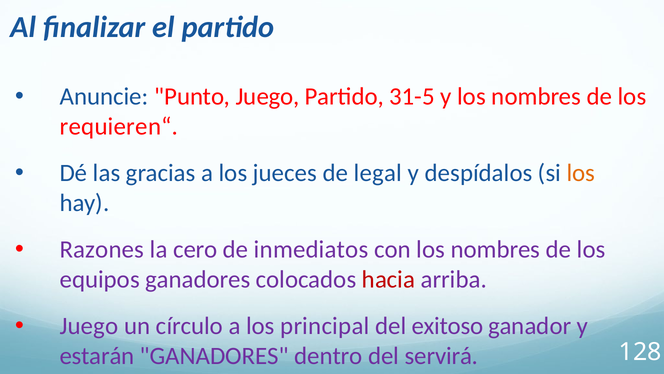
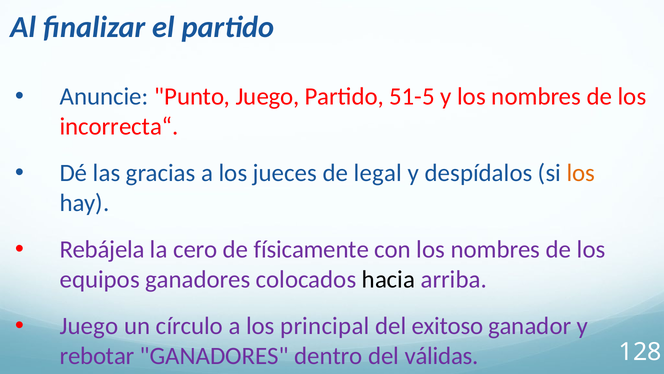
31-5: 31-5 -> 51-5
requieren“: requieren“ -> incorrecta“
Razones: Razones -> Rebájela
inmediatos: inmediatos -> físicamente
hacia colour: red -> black
estarán: estarán -> rebotar
servirá: servirá -> válidas
